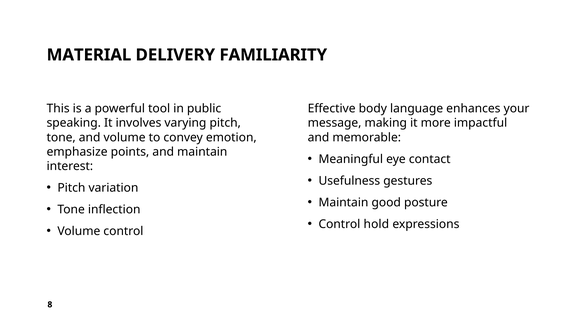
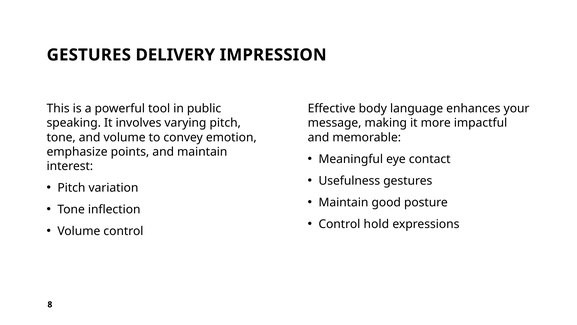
MATERIAL at (89, 55): MATERIAL -> GESTURES
FAMILIARITY: FAMILIARITY -> IMPRESSION
